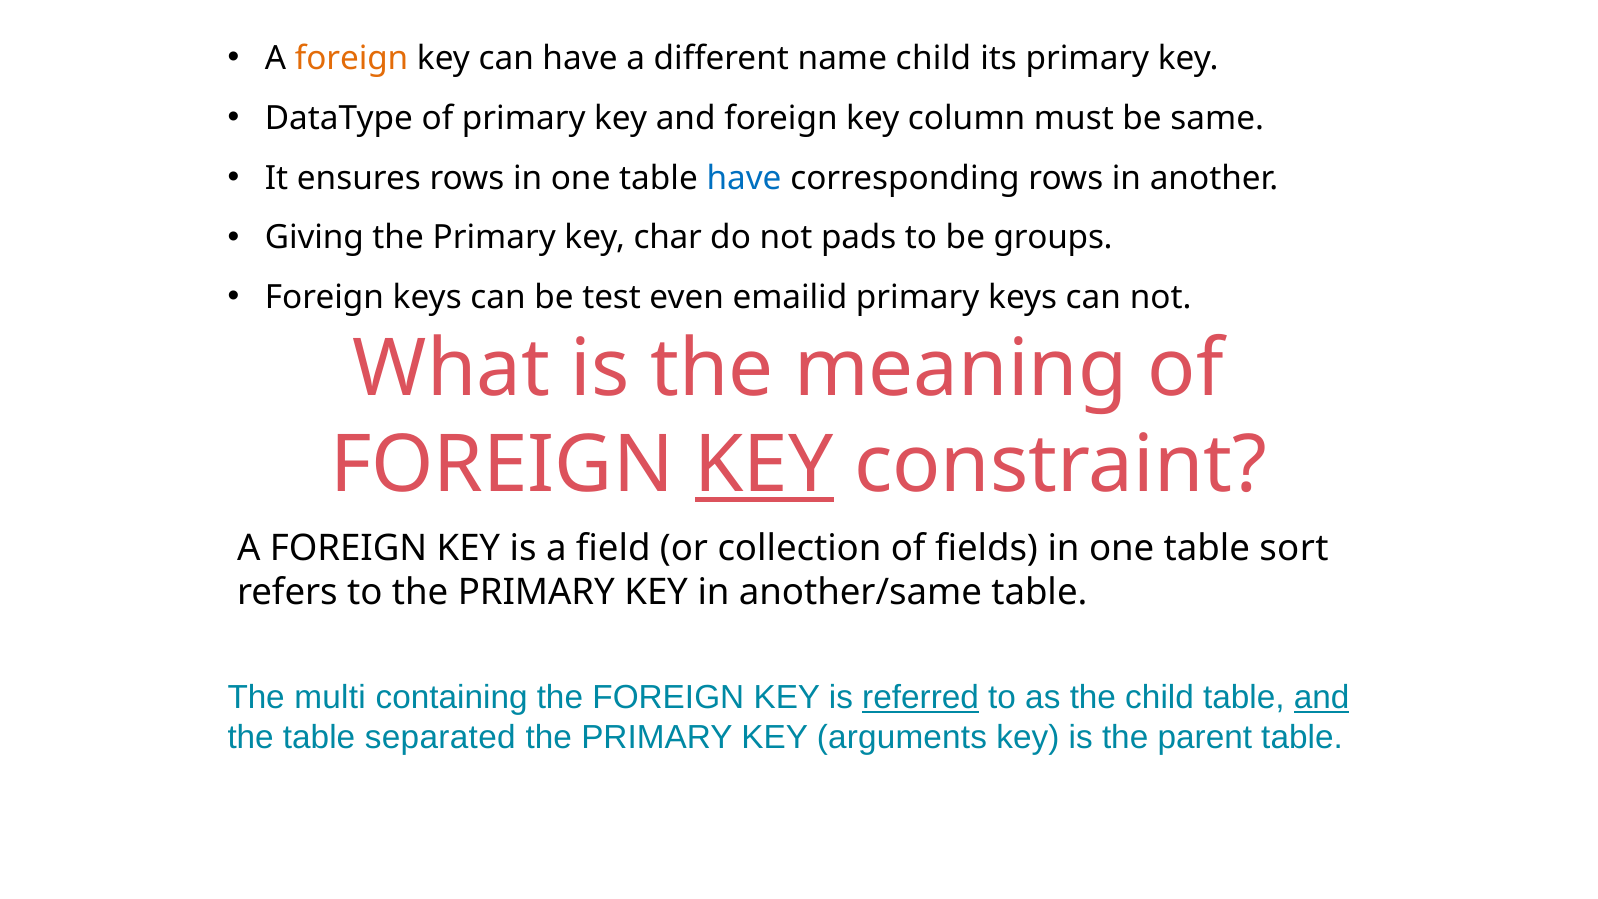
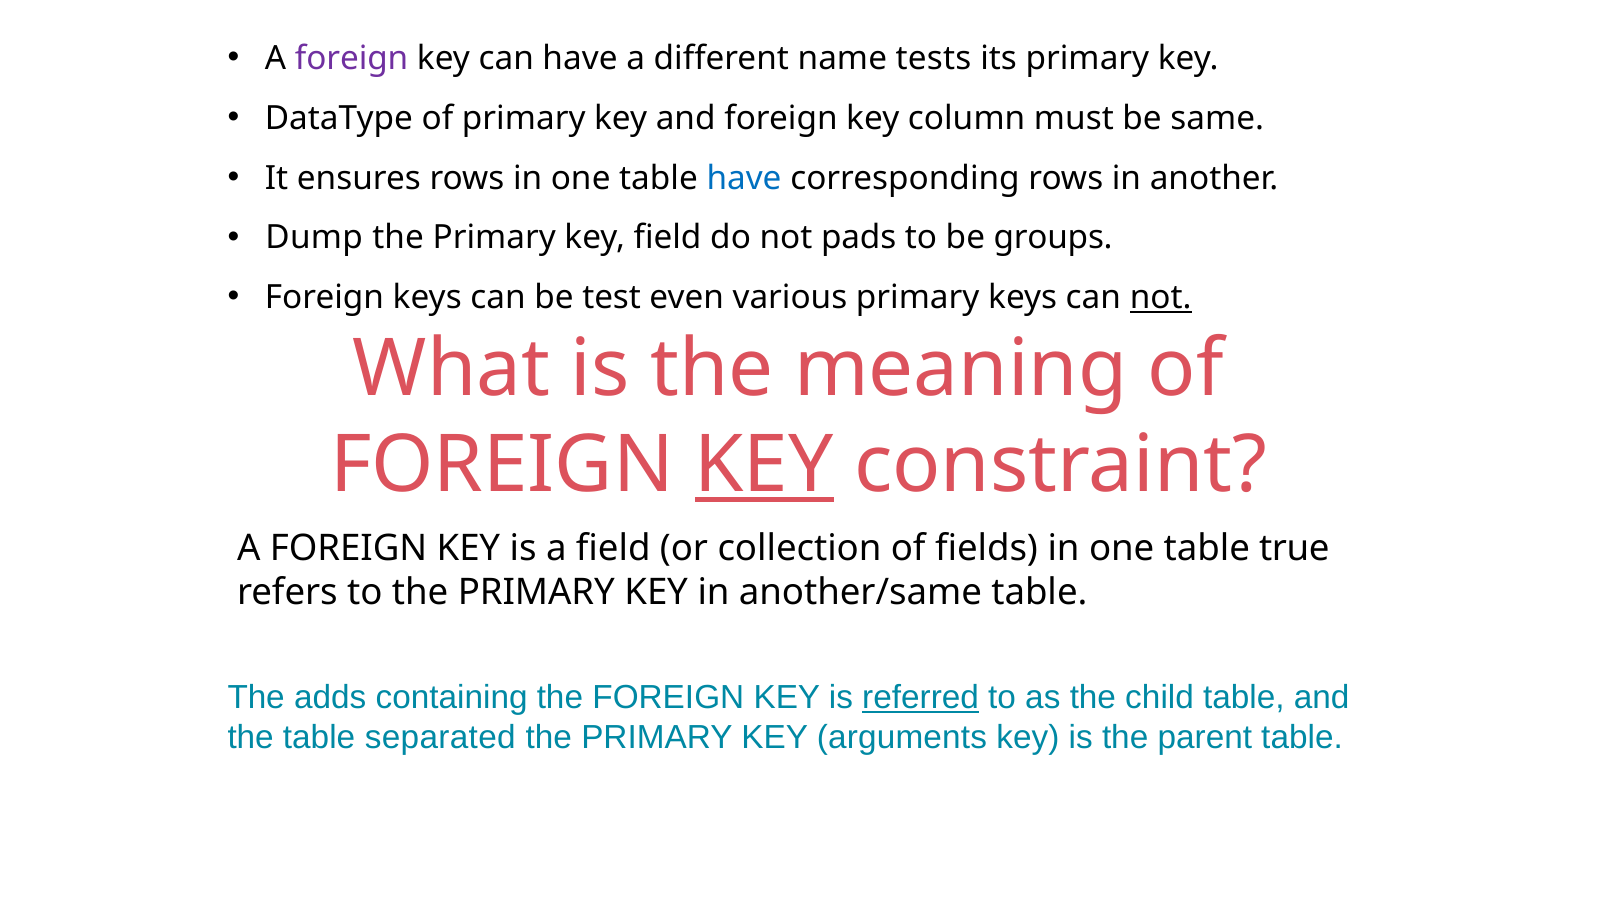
foreign at (352, 58) colour: orange -> purple
name child: child -> tests
Giving: Giving -> Dump
key char: char -> field
emailid: emailid -> various
not at (1161, 298) underline: none -> present
sort: sort -> true
multi: multi -> adds
and at (1322, 697) underline: present -> none
